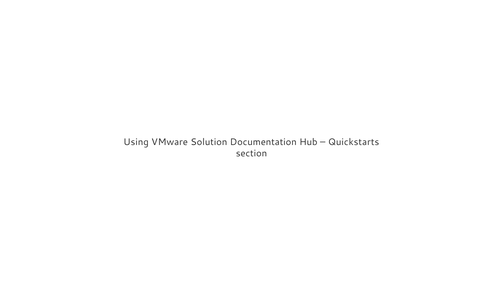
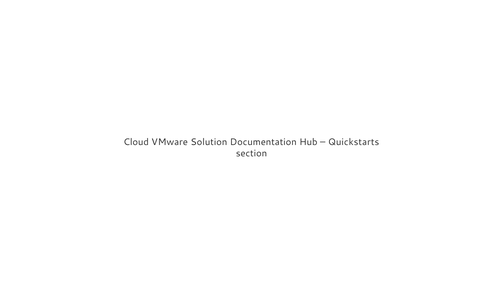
Using: Using -> Cloud
